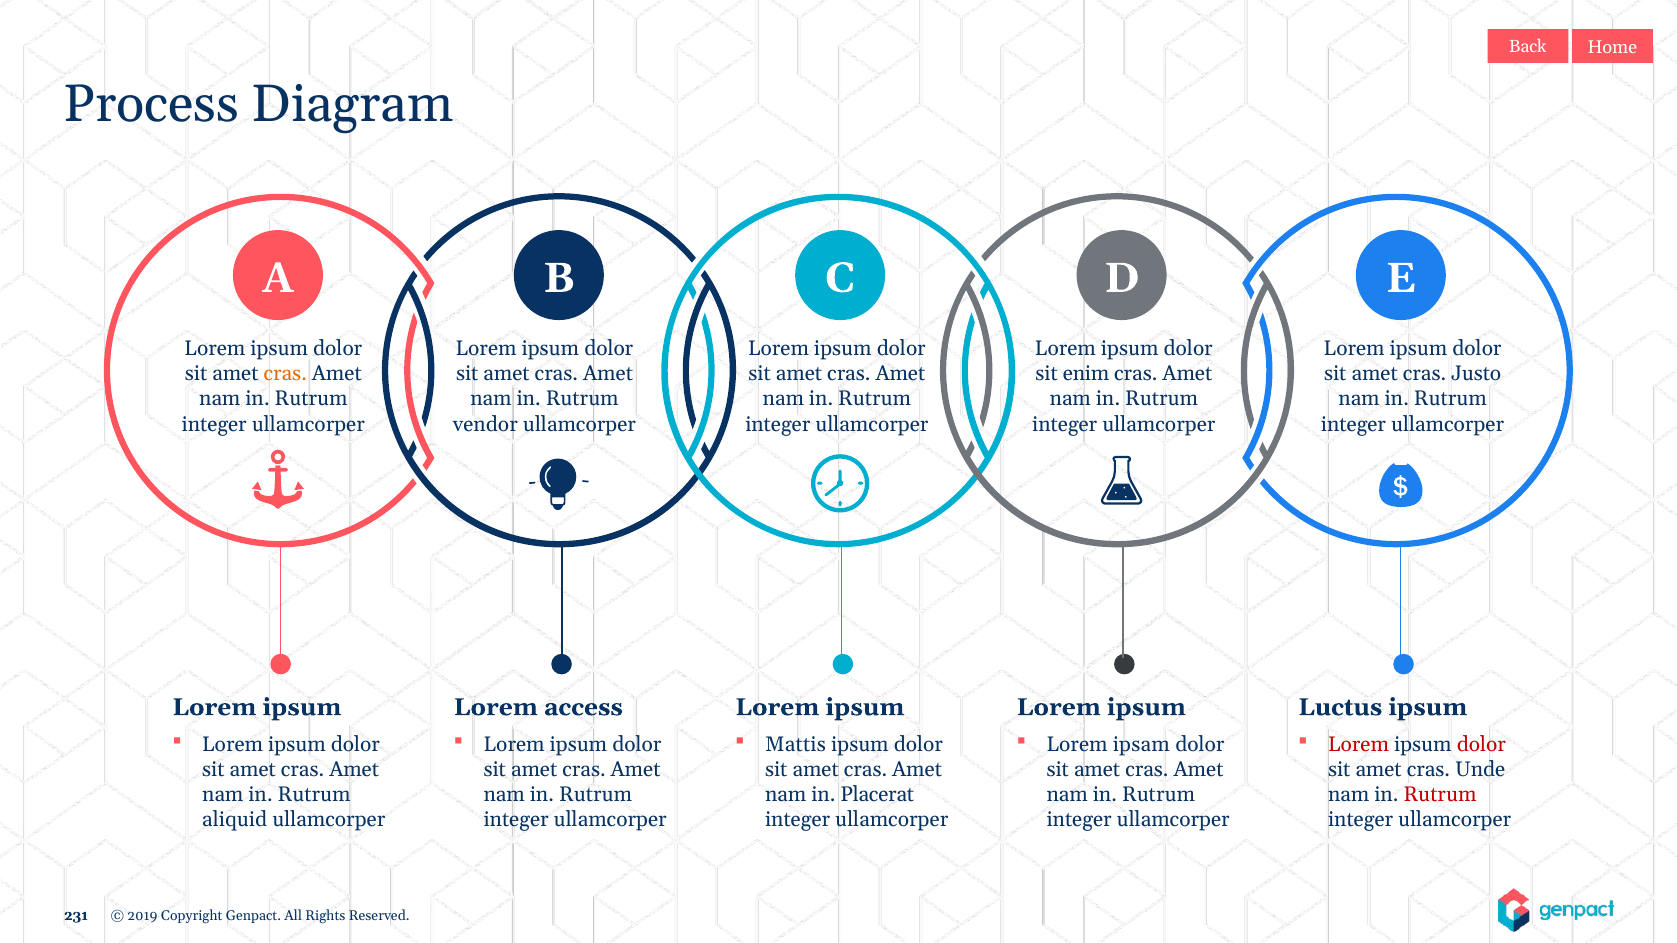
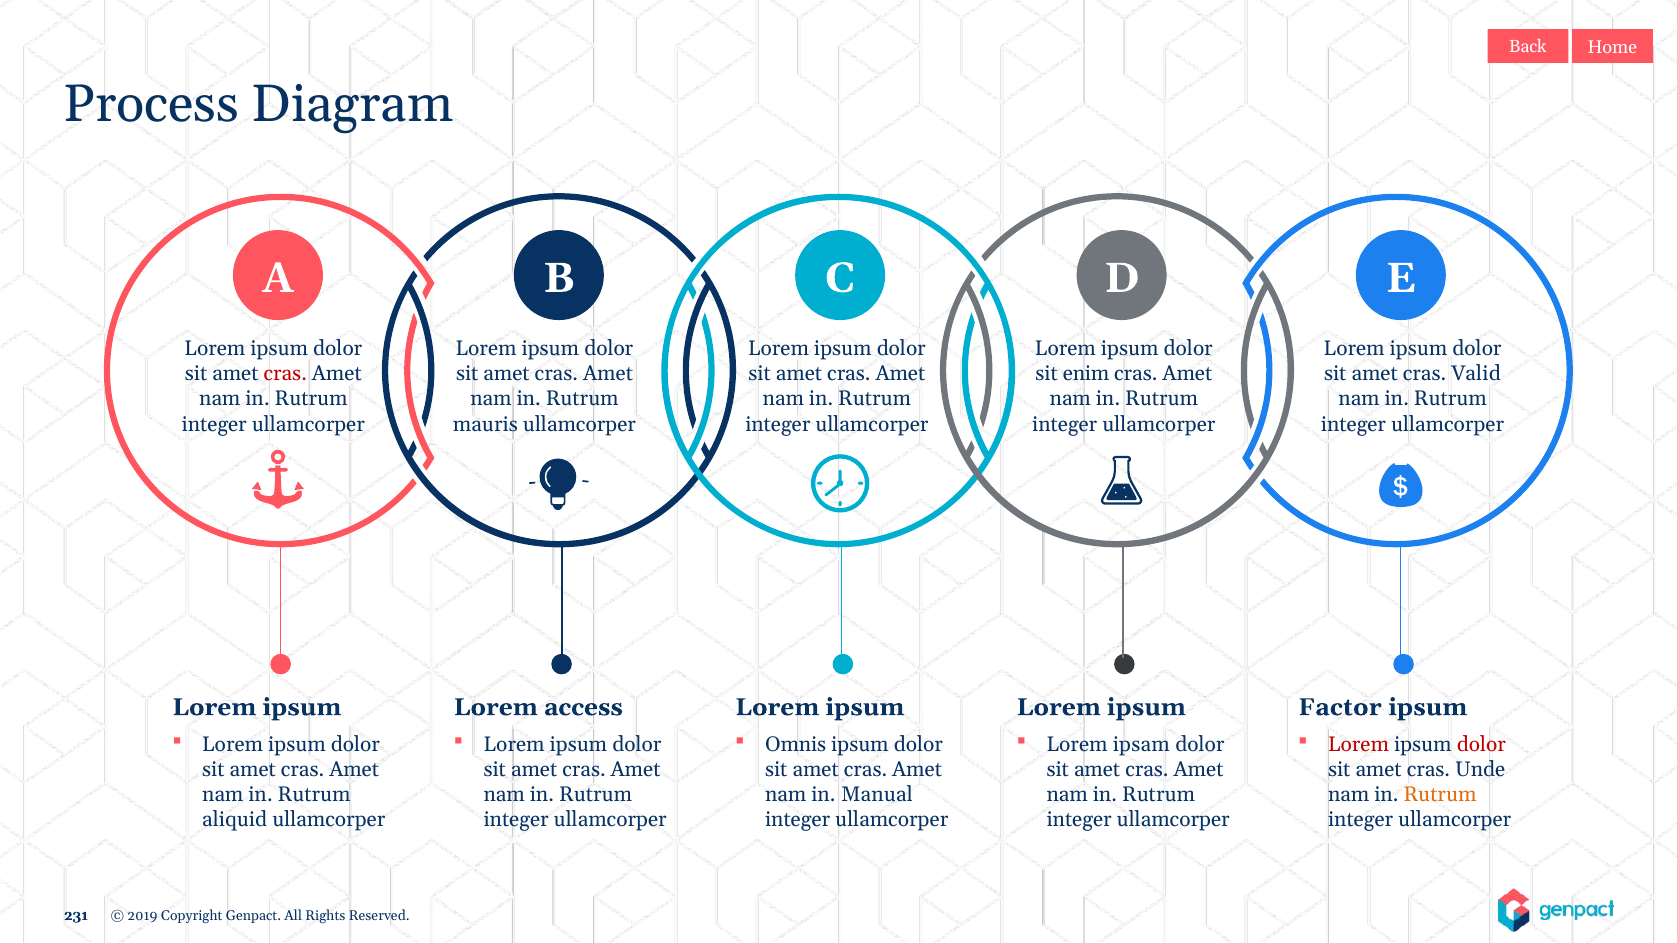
cras at (285, 374) colour: orange -> red
Justo: Justo -> Valid
vendor: vendor -> mauris
Luctus: Luctus -> Factor
Mattis: Mattis -> Omnis
Placerat: Placerat -> Manual
Rutrum at (1440, 795) colour: red -> orange
